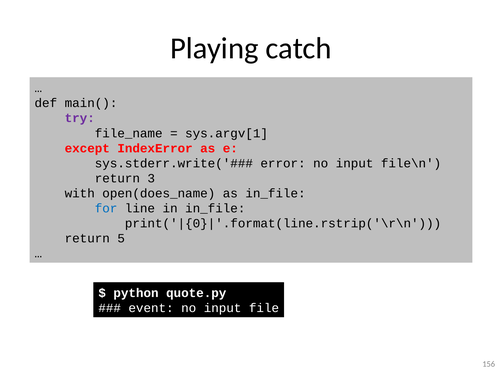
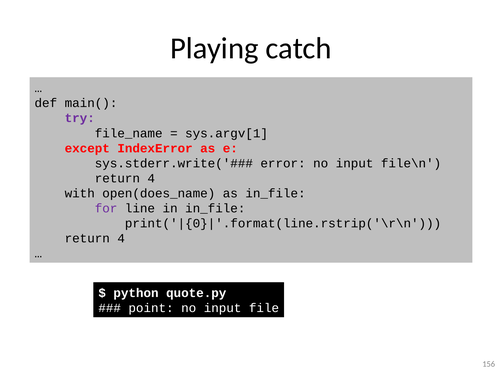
3 at (151, 179): 3 -> 4
for colour: blue -> purple
5 at (121, 239): 5 -> 4
event: event -> point
